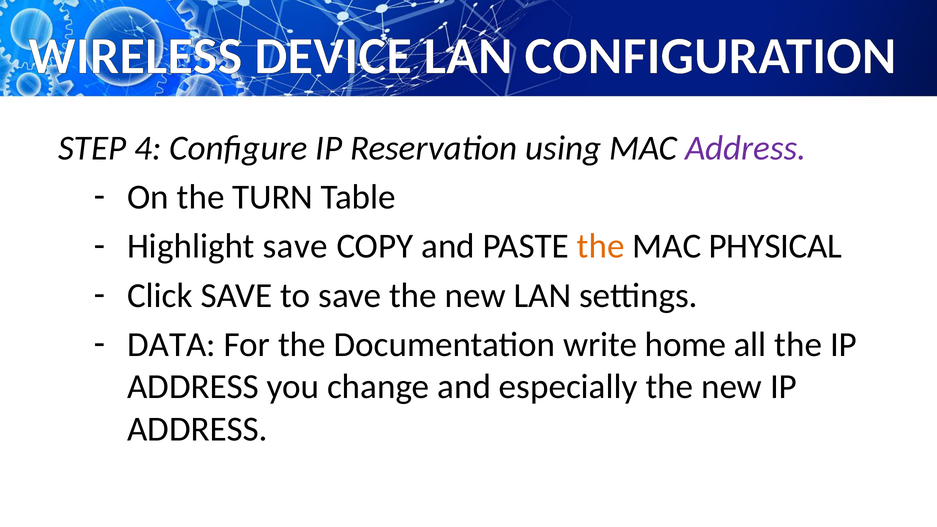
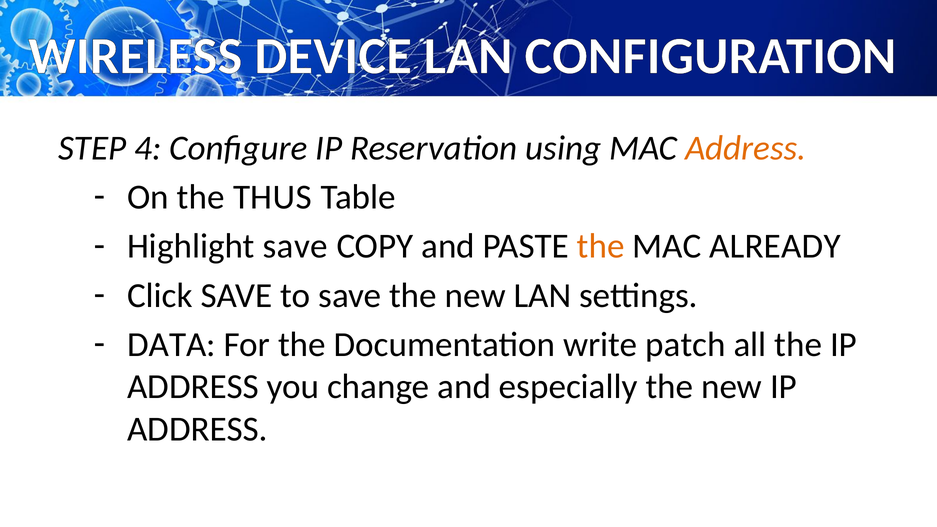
Address at (746, 148) colour: purple -> orange
TURN: TURN -> THUS
PHYSICAL: PHYSICAL -> ALREADY
home: home -> patch
